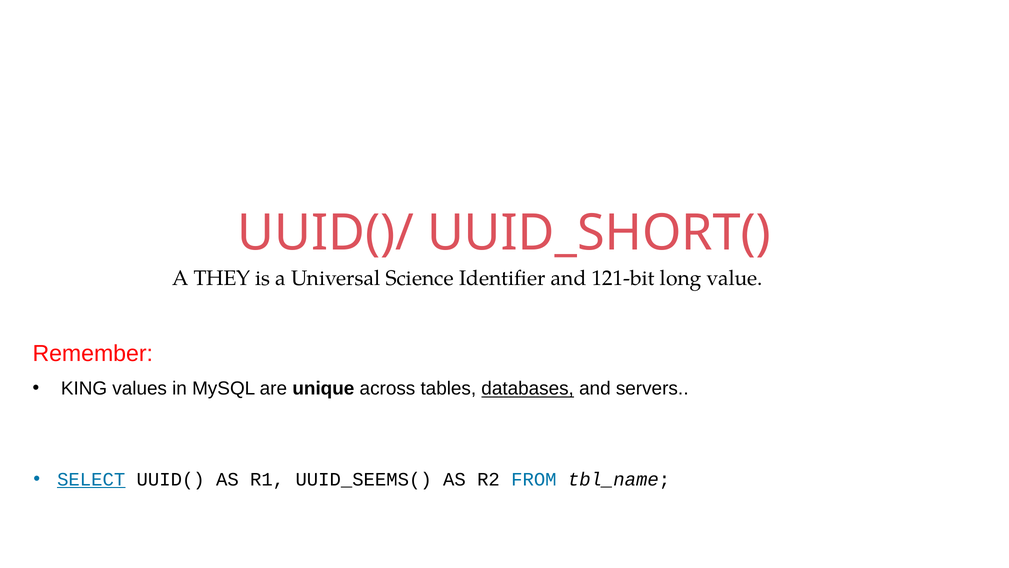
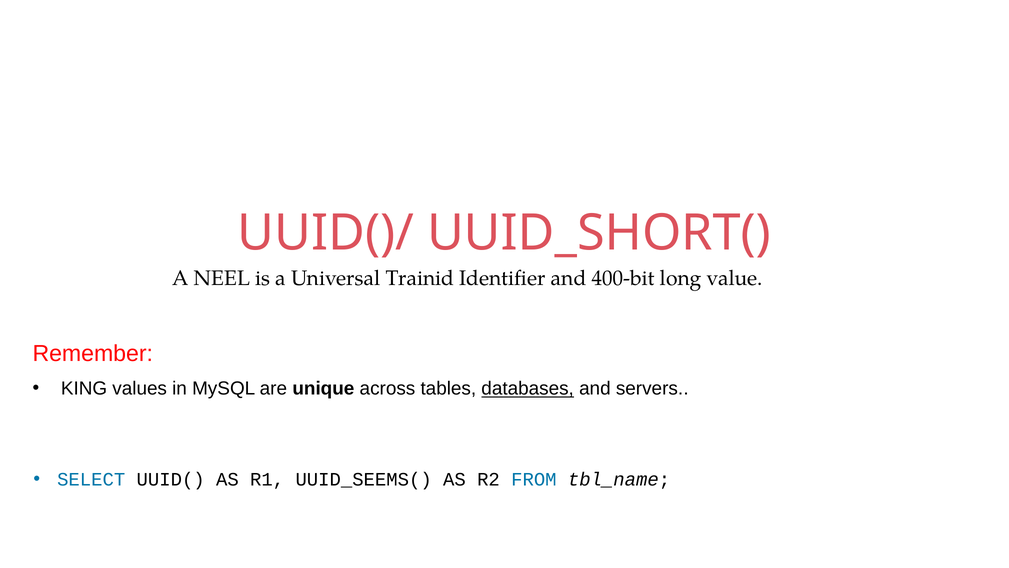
THEY: THEY -> NEEL
Science: Science -> Trainid
121-bit: 121-bit -> 400-bit
SELECT underline: present -> none
